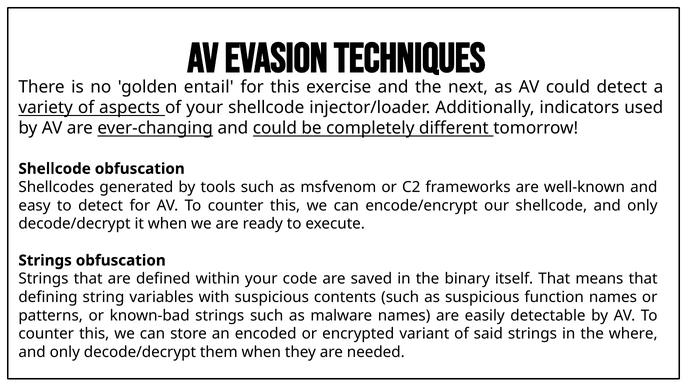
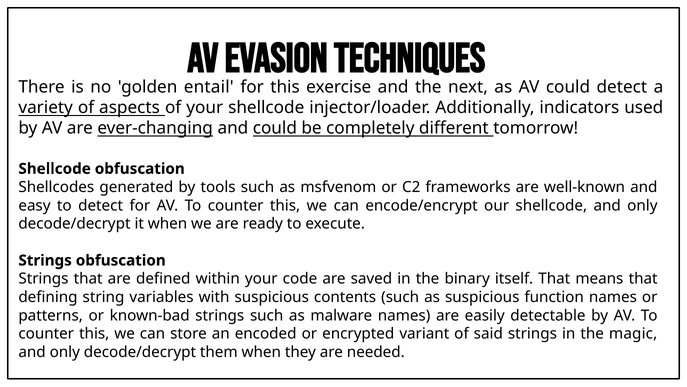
where: where -> magic
